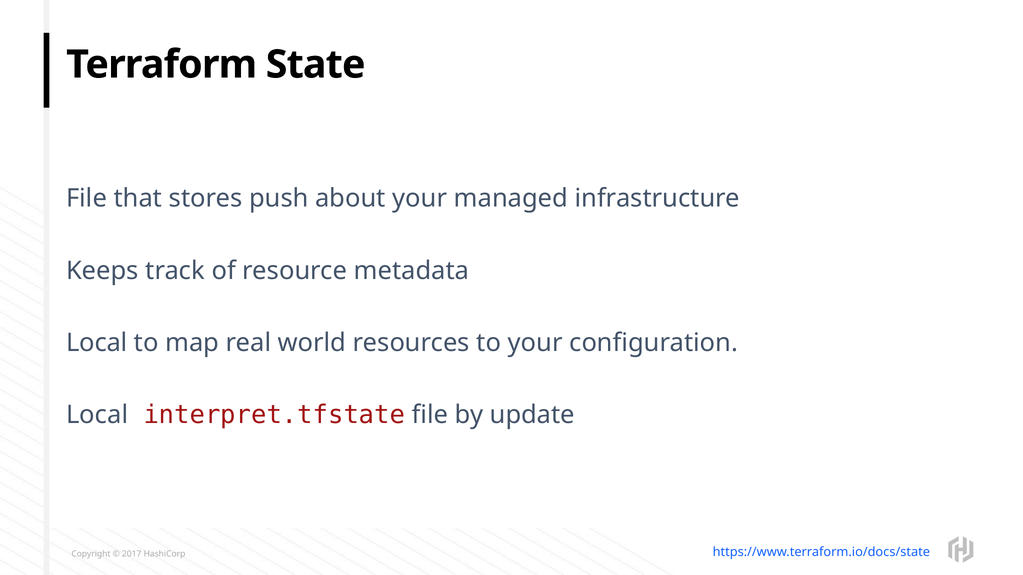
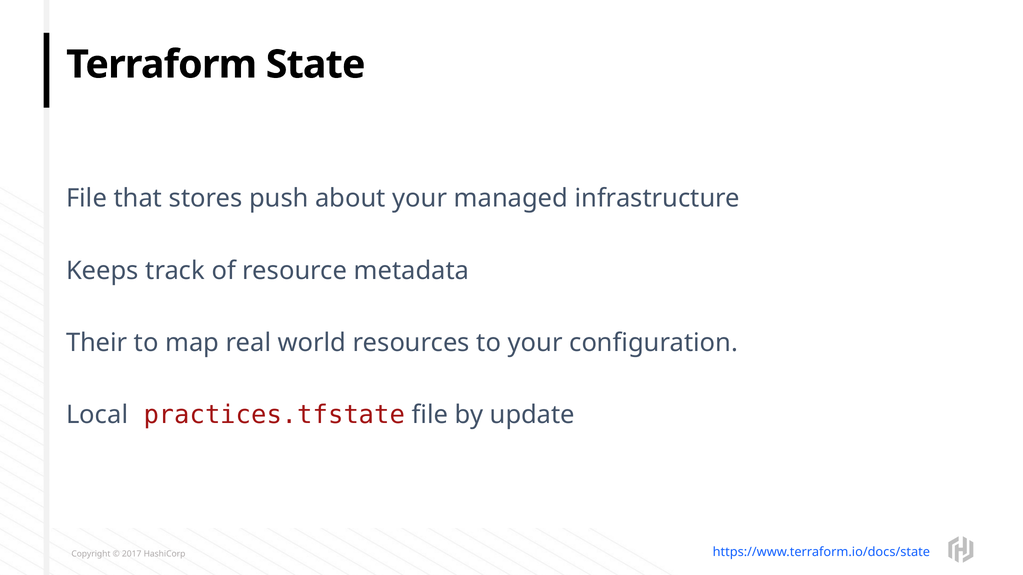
Local at (97, 343): Local -> Their
interpret.tfstate: interpret.tfstate -> practices.tfstate
